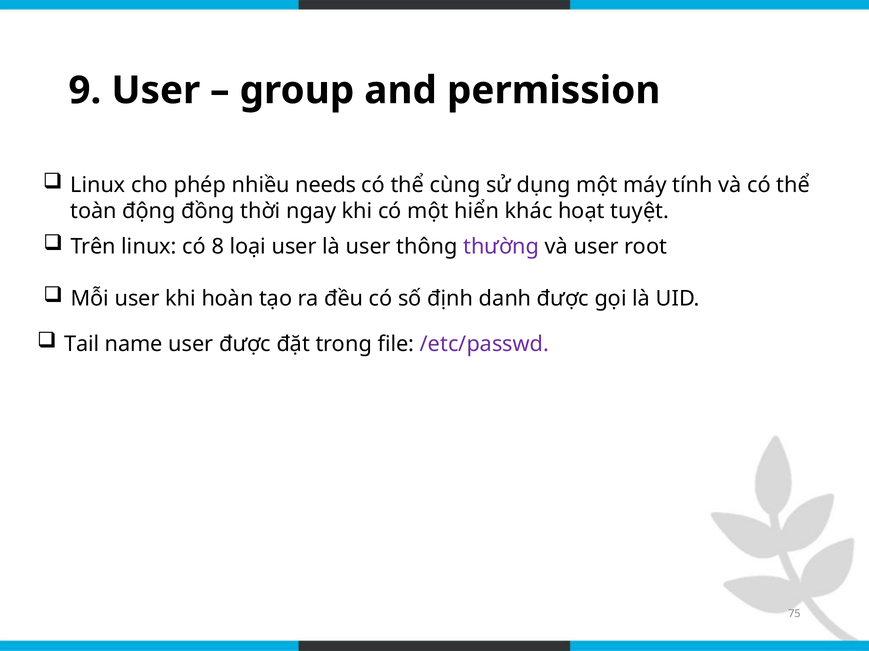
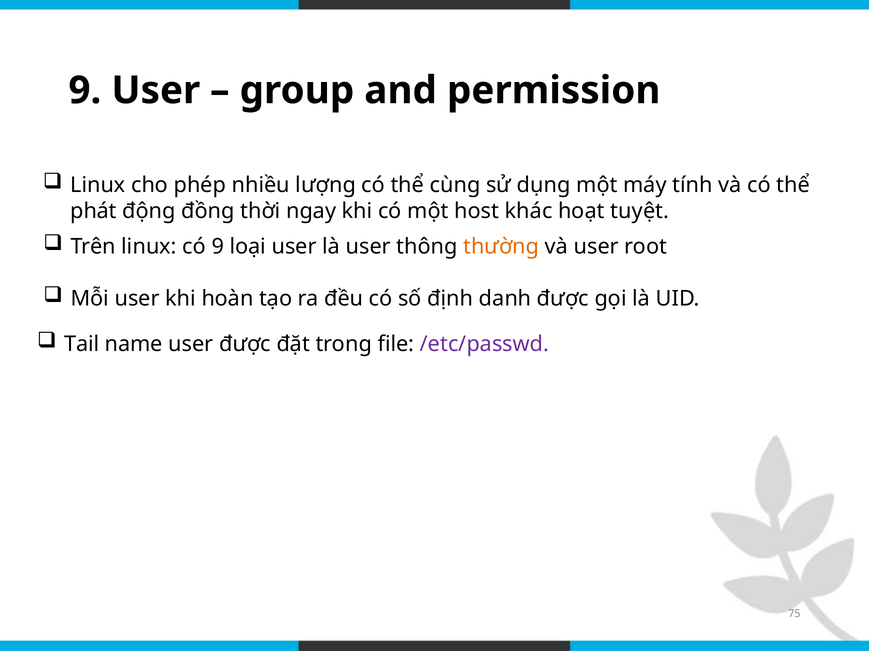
needs: needs -> lượng
toàn: toàn -> phát
hiển: hiển -> host
có 8: 8 -> 9
thường colour: purple -> orange
